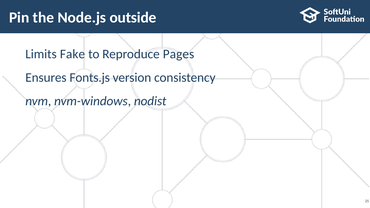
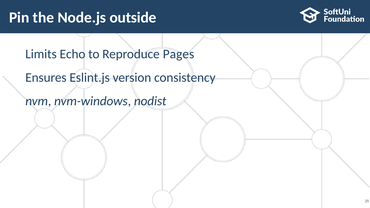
Fake: Fake -> Echo
Fonts.js: Fonts.js -> Eslint.js
